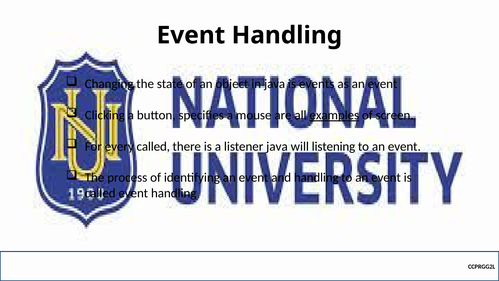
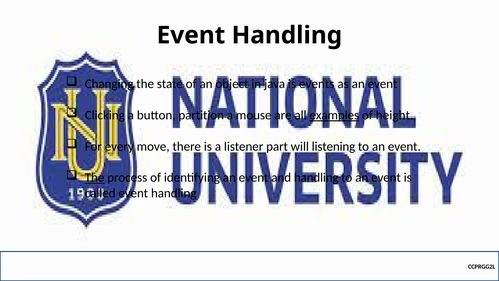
specifies: specifies -> partition
screen: screen -> height
every called: called -> move
listener java: java -> part
The at (95, 177) underline: none -> present
